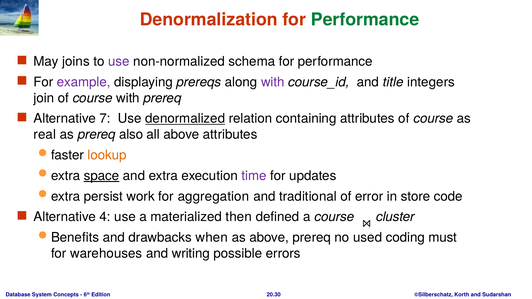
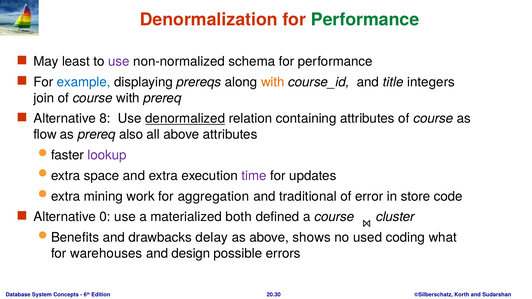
joins: joins -> least
example colour: purple -> blue
with at (273, 82) colour: purple -> orange
7: 7 -> 8
real: real -> flow
lookup colour: orange -> purple
space underline: present -> none
persist: persist -> mining
4: 4 -> 0
then: then -> both
when: when -> delay
above prereq: prereq -> shows
must: must -> what
writing: writing -> design
